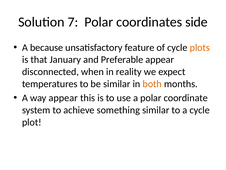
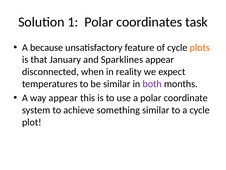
7: 7 -> 1
side: side -> task
Preferable: Preferable -> Sparklines
both colour: orange -> purple
